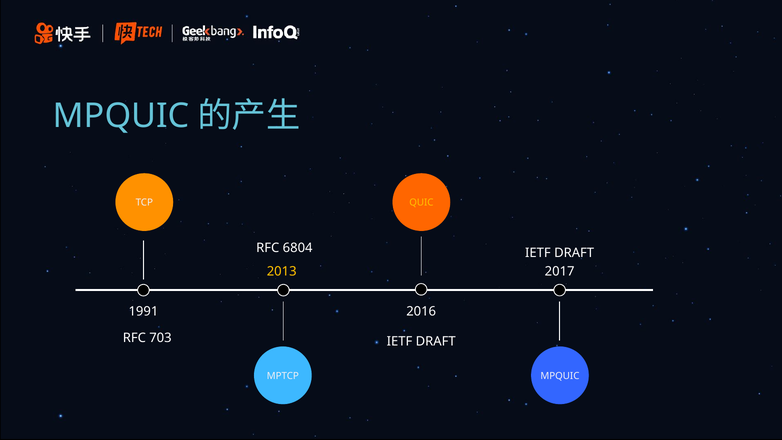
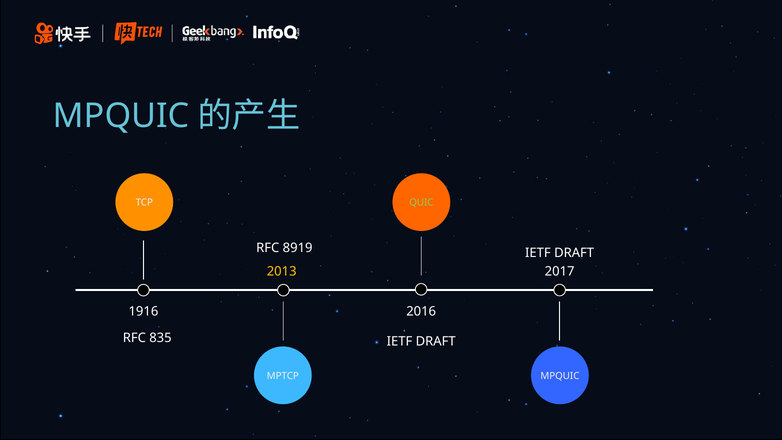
QUIC colour: yellow -> light green
6804: 6804 -> 8919
1991: 1991 -> 1916
703: 703 -> 835
